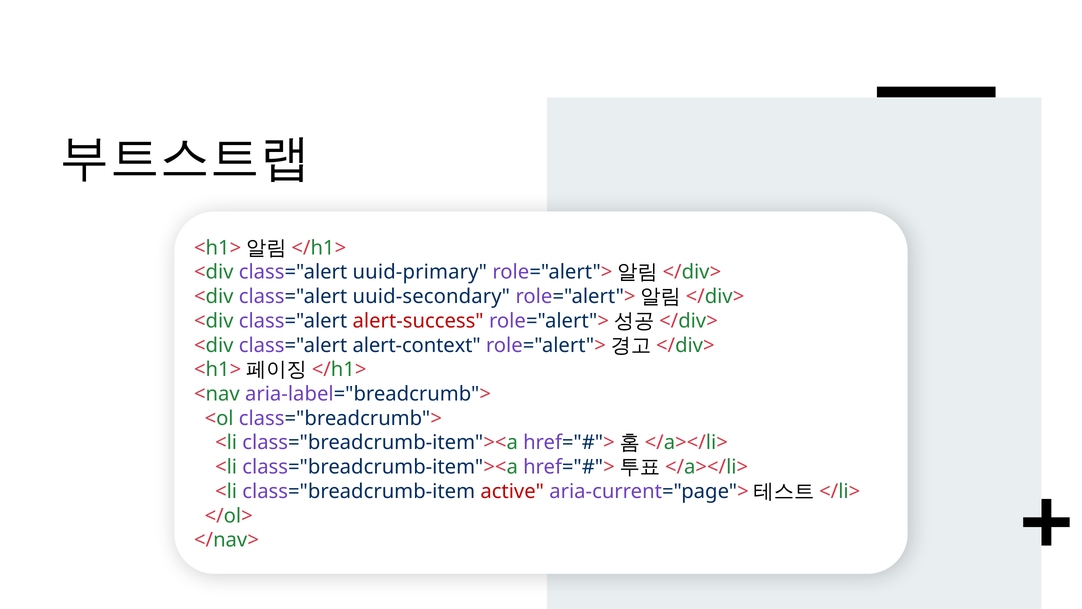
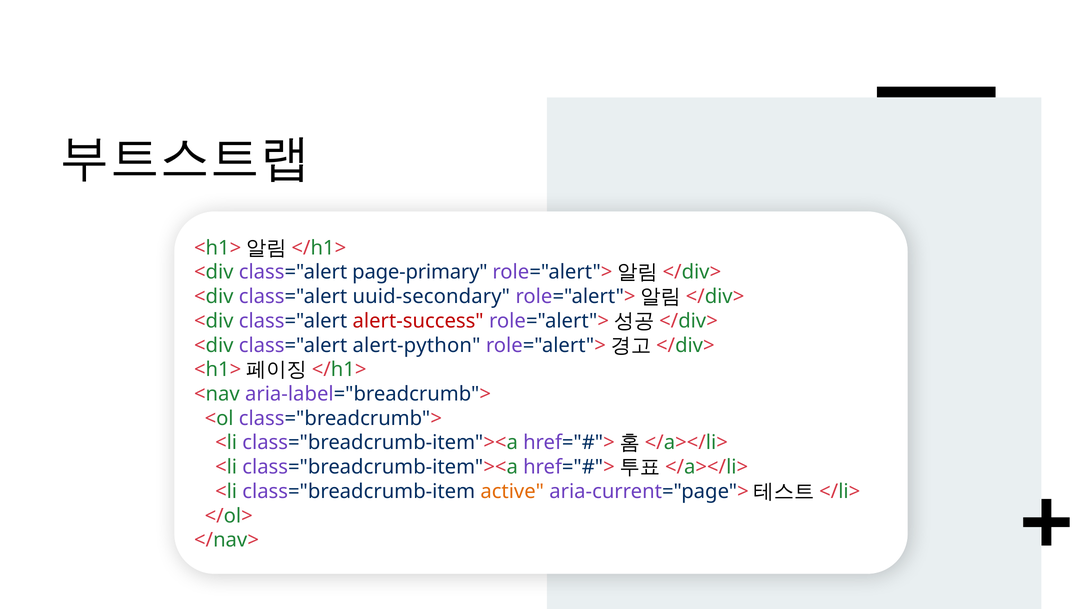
uuid-primary: uuid-primary -> page-primary
alert-context: alert-context -> alert-python
active colour: red -> orange
